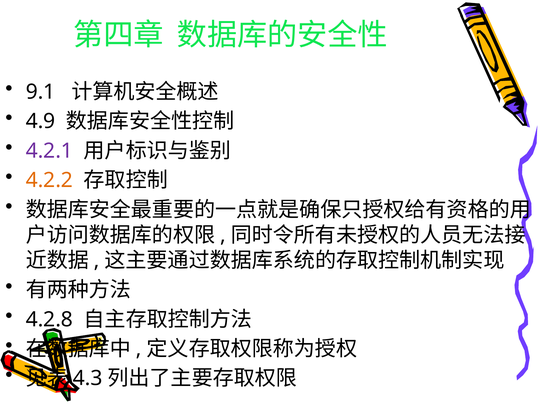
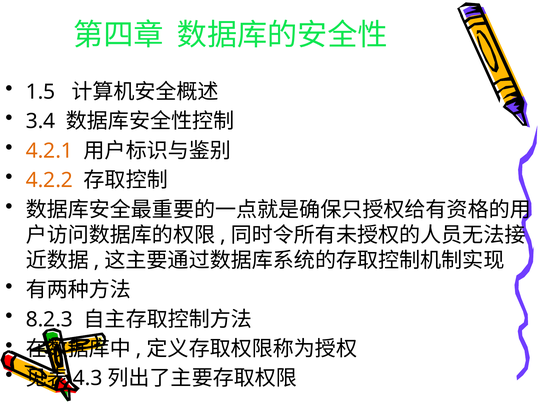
9.1: 9.1 -> 1.5
4.9: 4.9 -> 3.4
4.2.1 colour: purple -> orange
4.2.8: 4.2.8 -> 8.2.3
